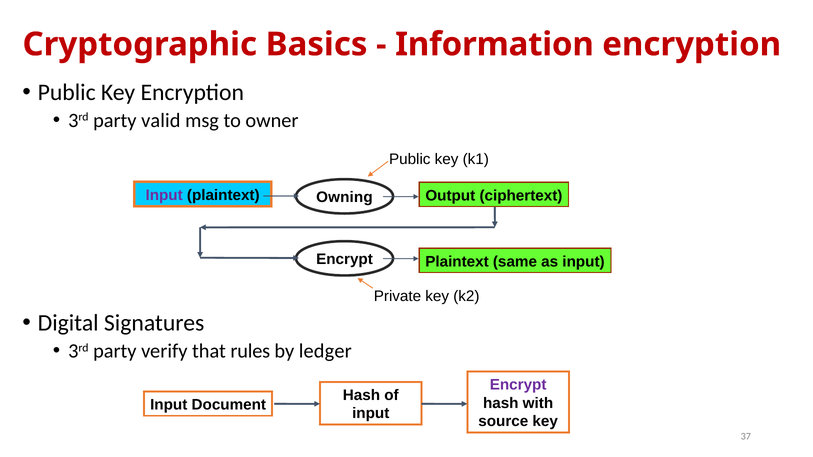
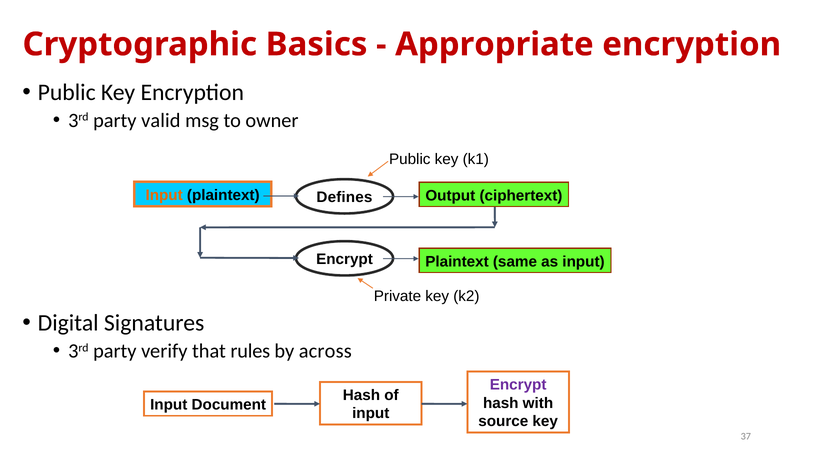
Information: Information -> Appropriate
Input at (164, 195) colour: purple -> orange
Owning: Owning -> Defines
ledger: ledger -> across
